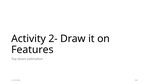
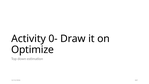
2-: 2- -> 0-
Features: Features -> Optimize
